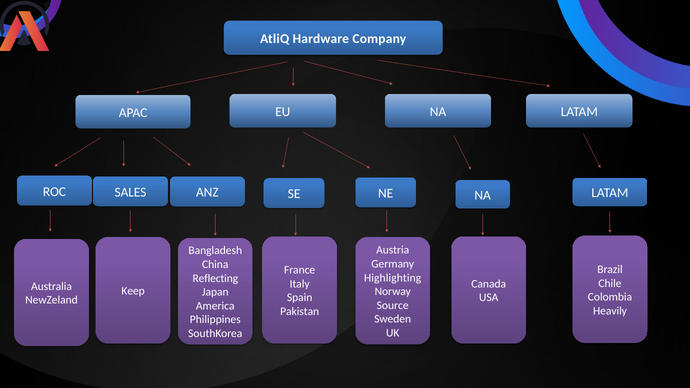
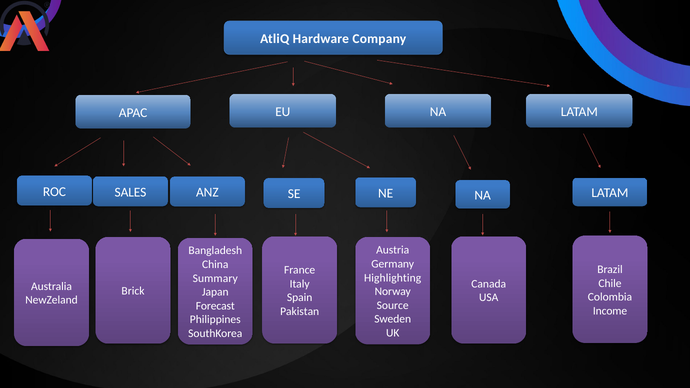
Reflecting: Reflecting -> Summary
Keep: Keep -> Brick
America: America -> Forecast
Heavily: Heavily -> Income
